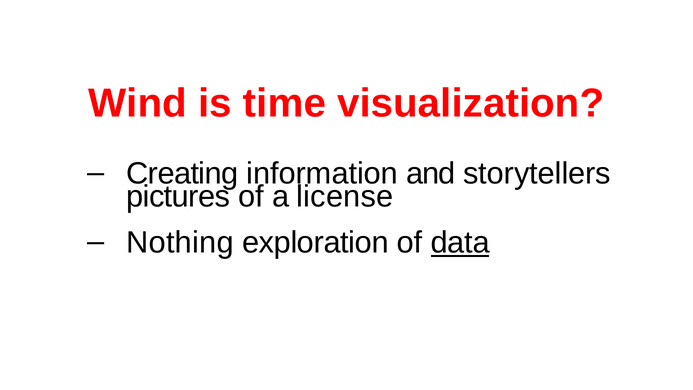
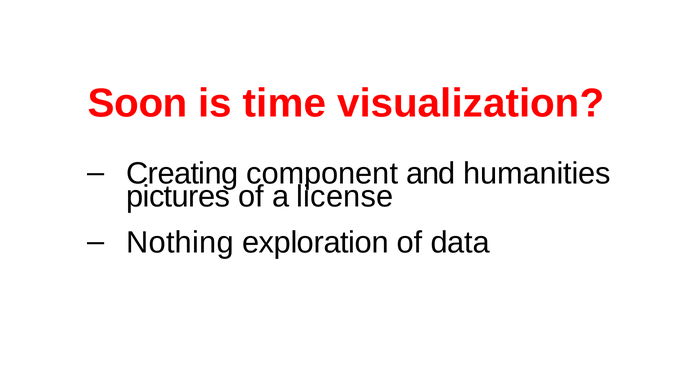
Wind: Wind -> Soon
information: information -> component
storytellers: storytellers -> humanities
data underline: present -> none
